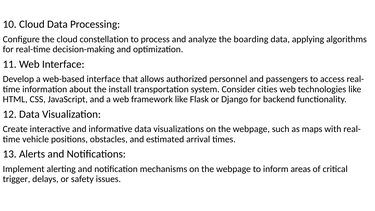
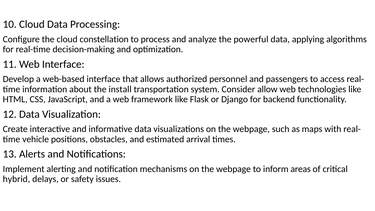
boarding: boarding -> powerful
cities: cities -> allow
trigger: trigger -> hybrid
